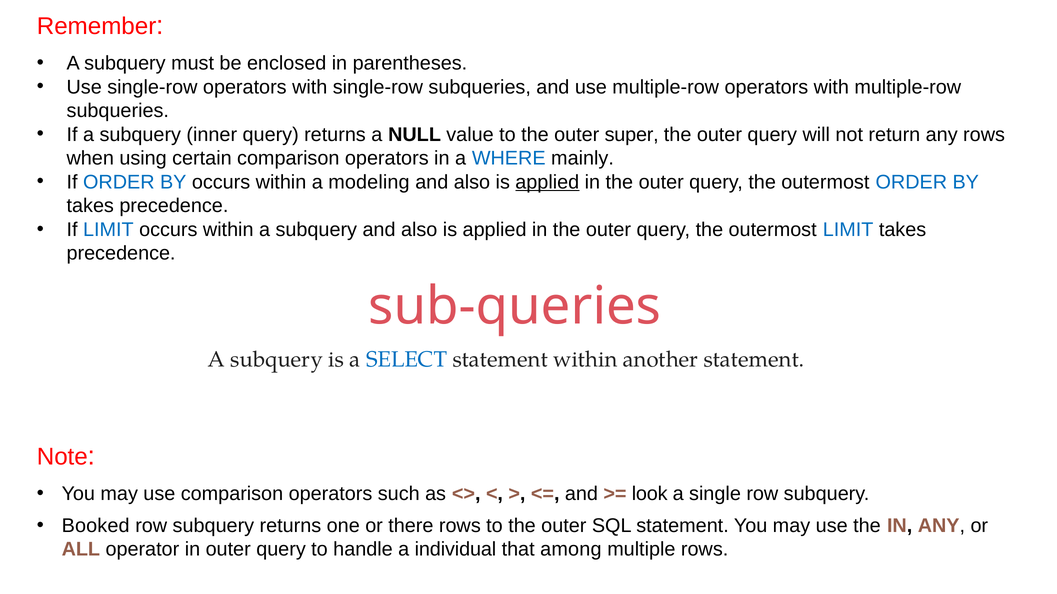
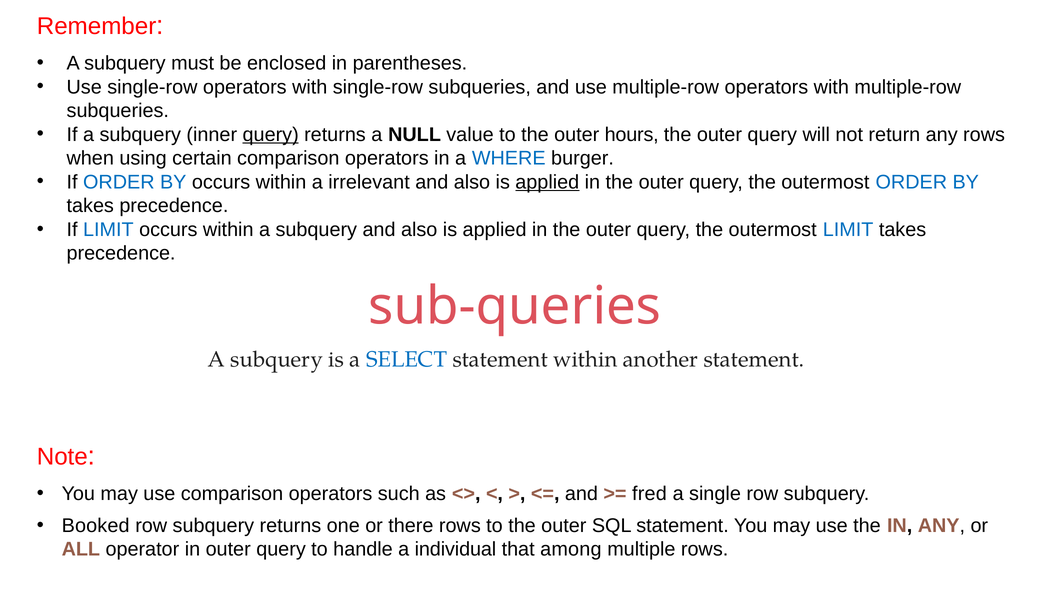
query at (271, 135) underline: none -> present
super: super -> hours
mainly: mainly -> burger
modeling: modeling -> irrelevant
look: look -> fred
